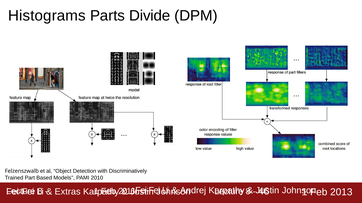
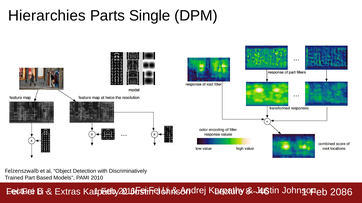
Histograms: Histograms -> Hierarchies
Divide: Divide -> Single
2013: 2013 -> 2086
